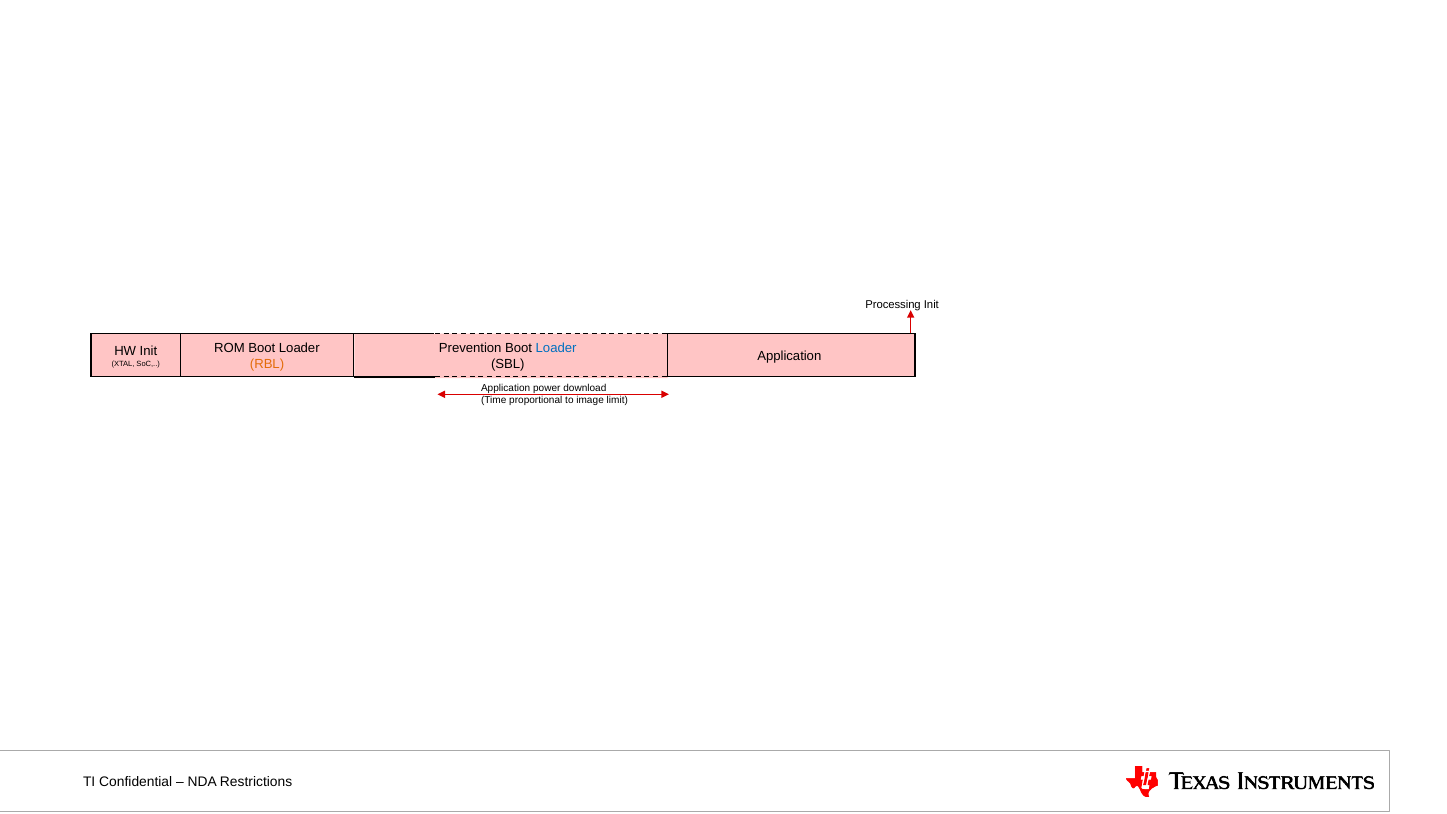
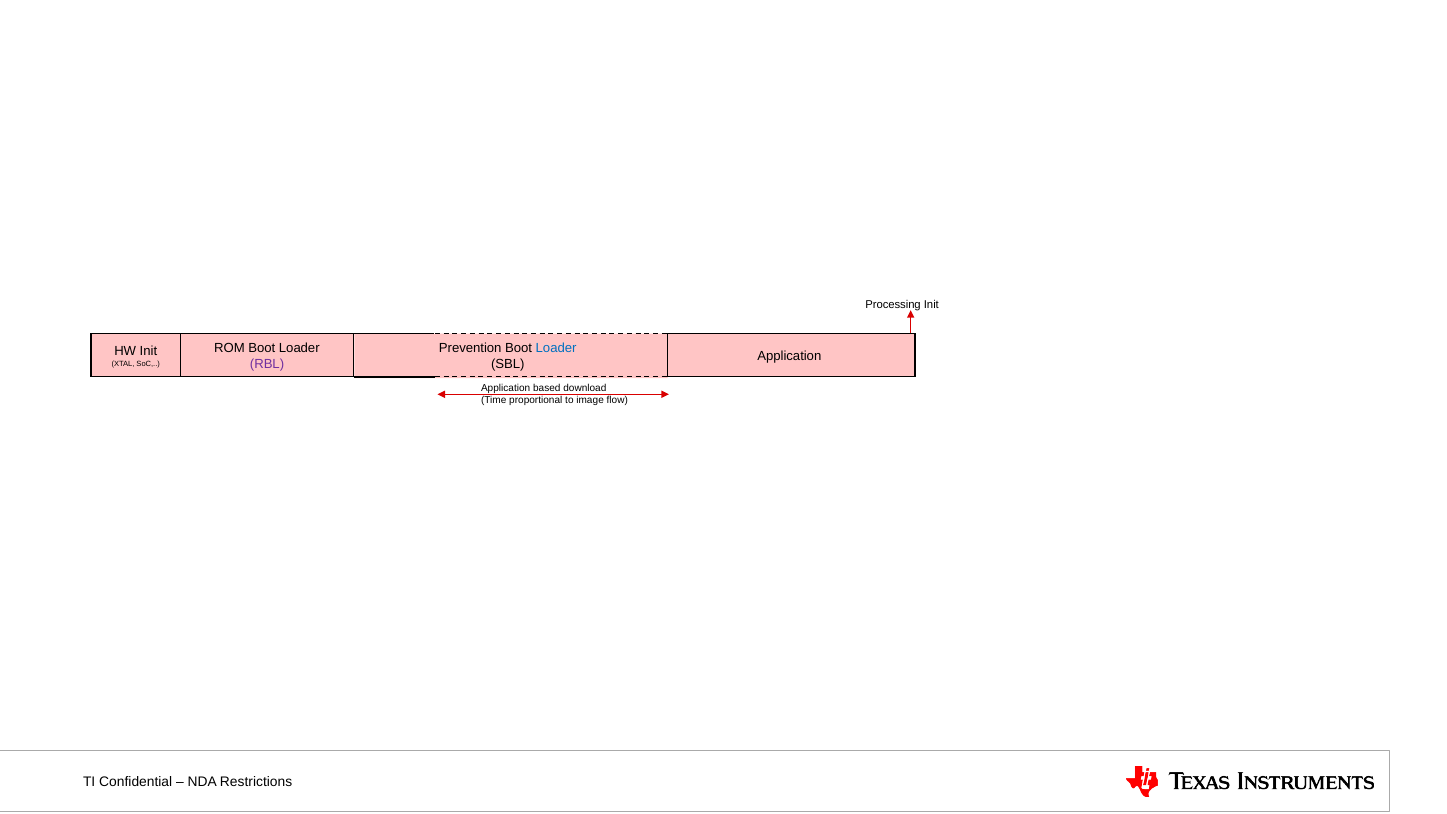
RBL colour: orange -> purple
power: power -> based
limit: limit -> flow
